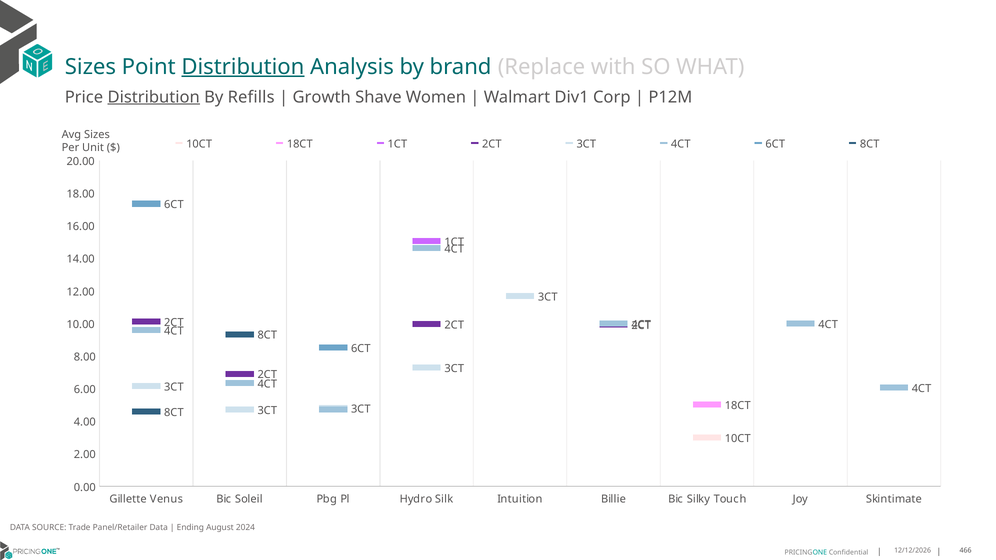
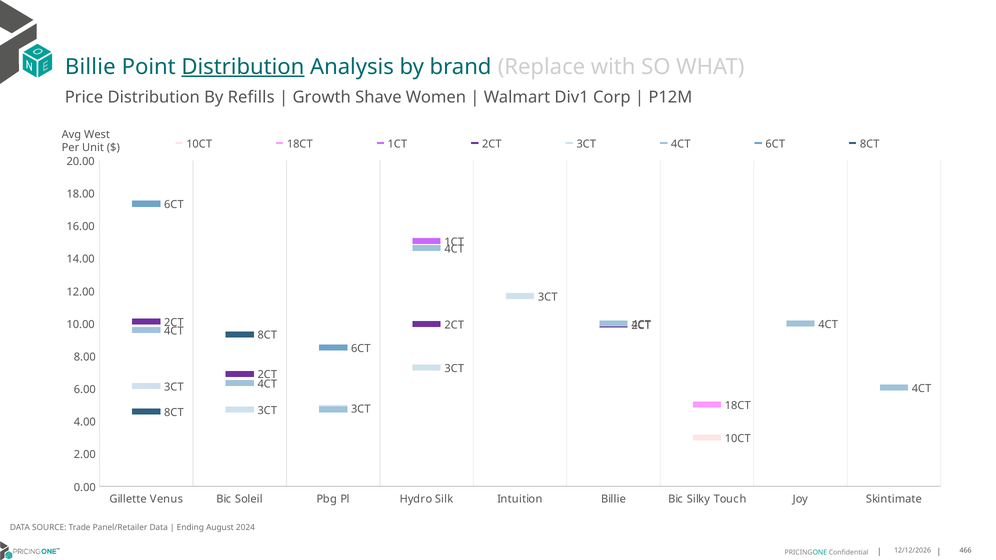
Sizes at (90, 67): Sizes -> Billie
Distribution at (154, 97) underline: present -> none
Avg Sizes: Sizes -> West
